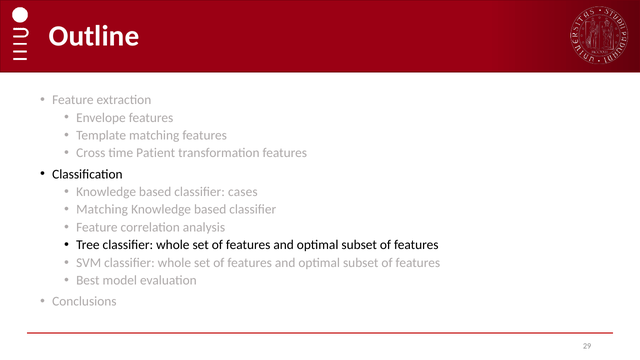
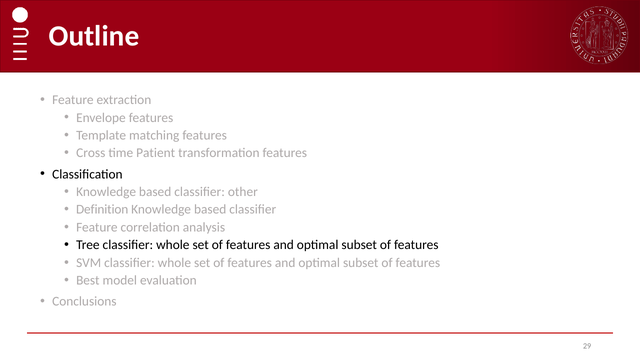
cases: cases -> other
Matching at (102, 210): Matching -> Definition
